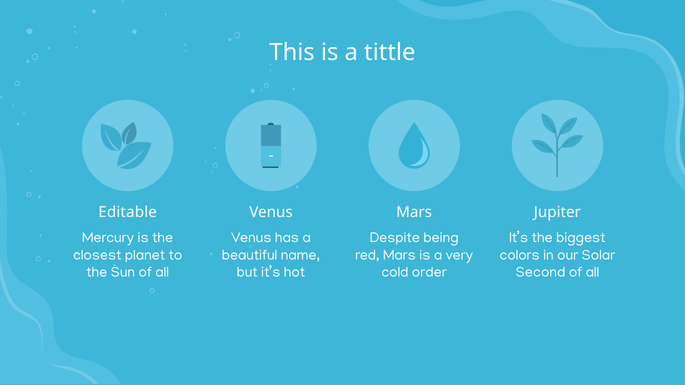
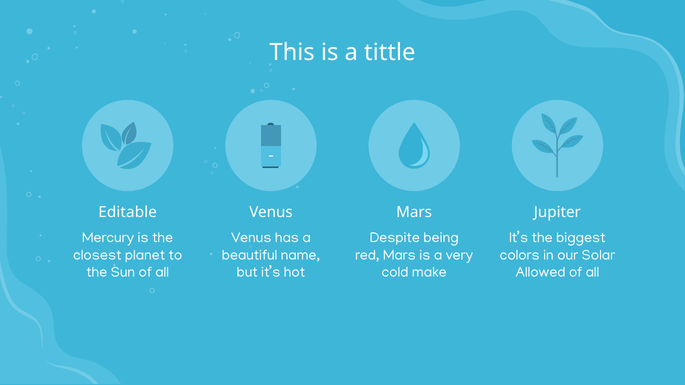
order: order -> make
Second: Second -> Allowed
